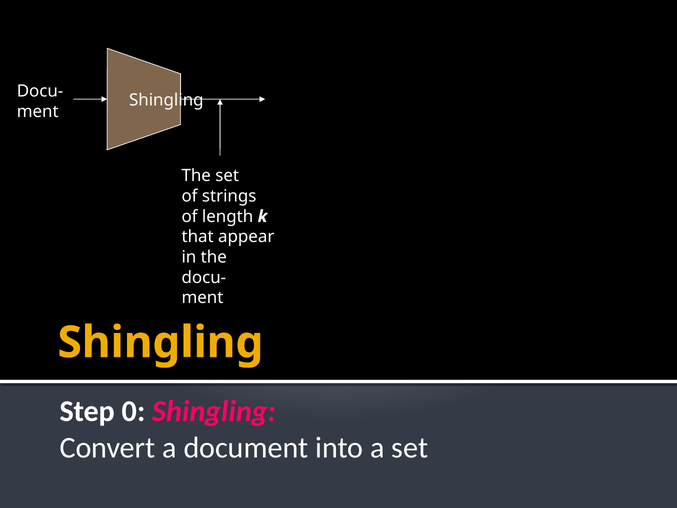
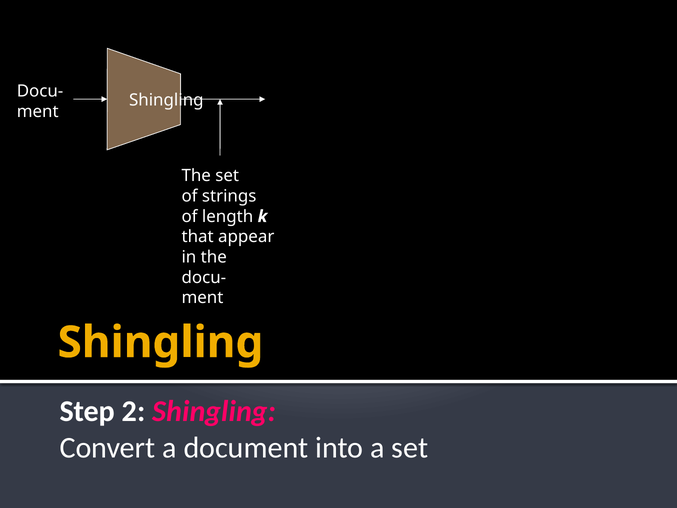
0: 0 -> 2
